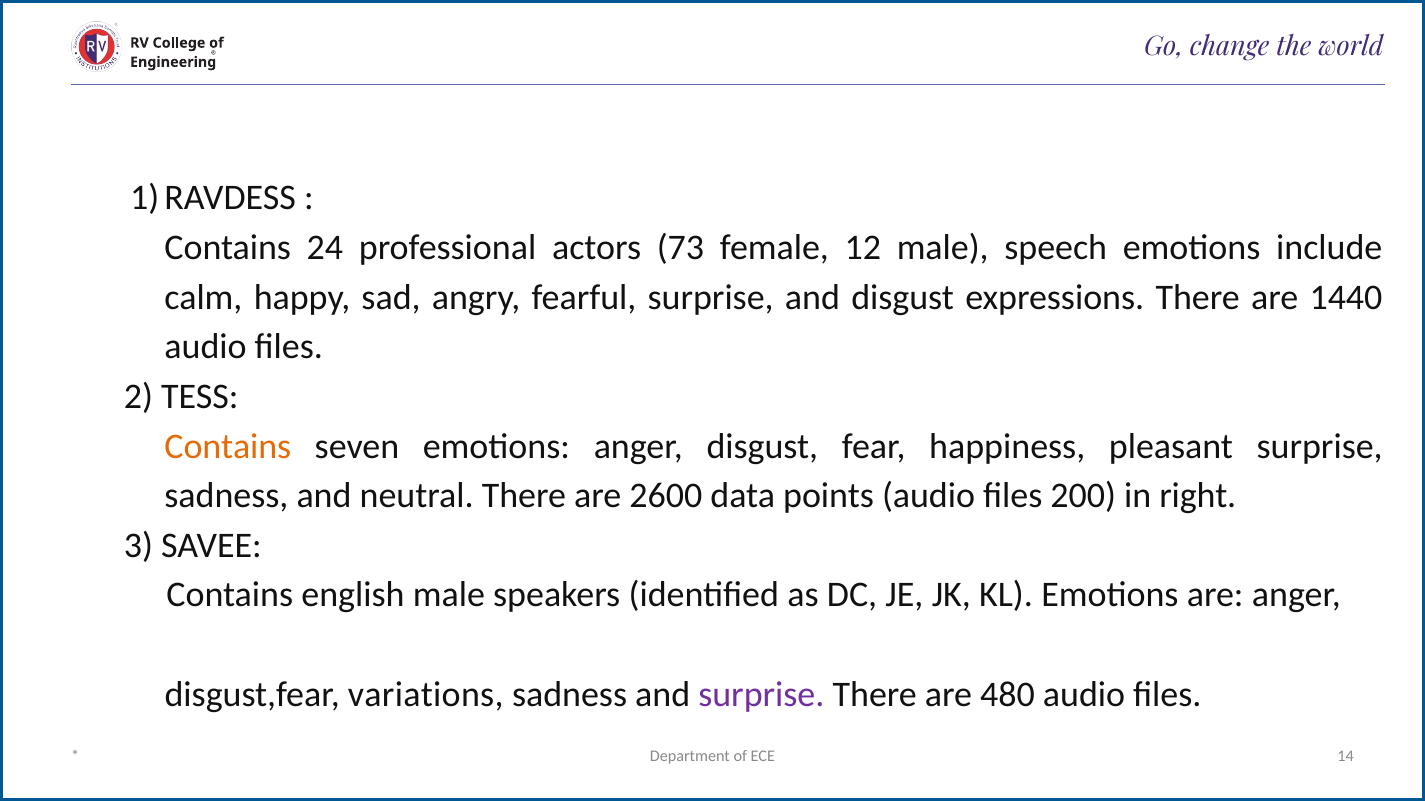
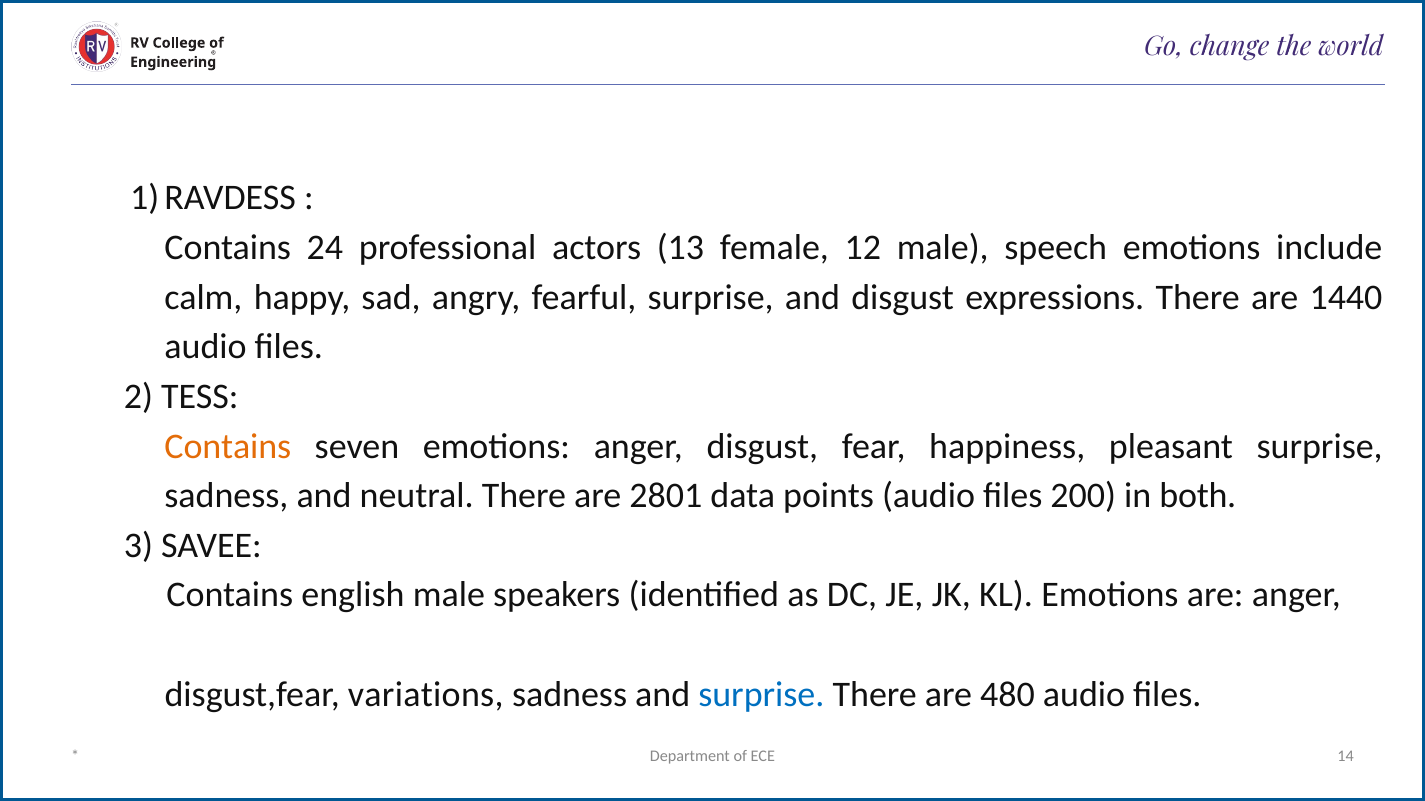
73: 73 -> 13
2600: 2600 -> 2801
right: right -> both
surprise at (761, 695) colour: purple -> blue
